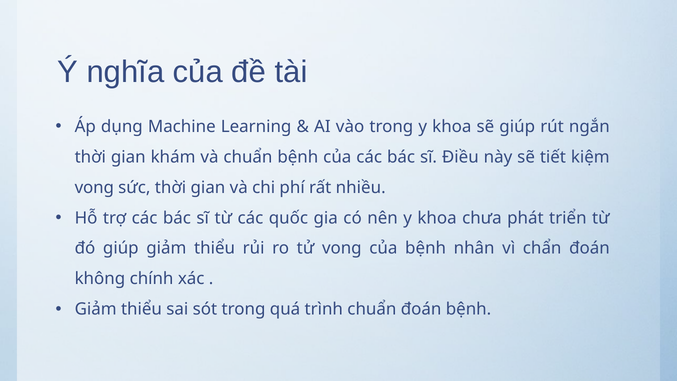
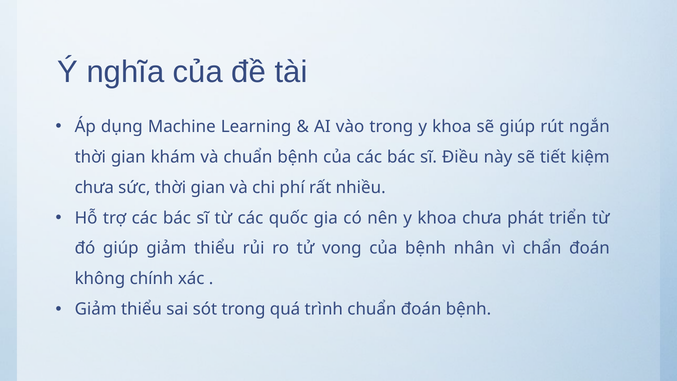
vong at (94, 187): vong -> chưa
